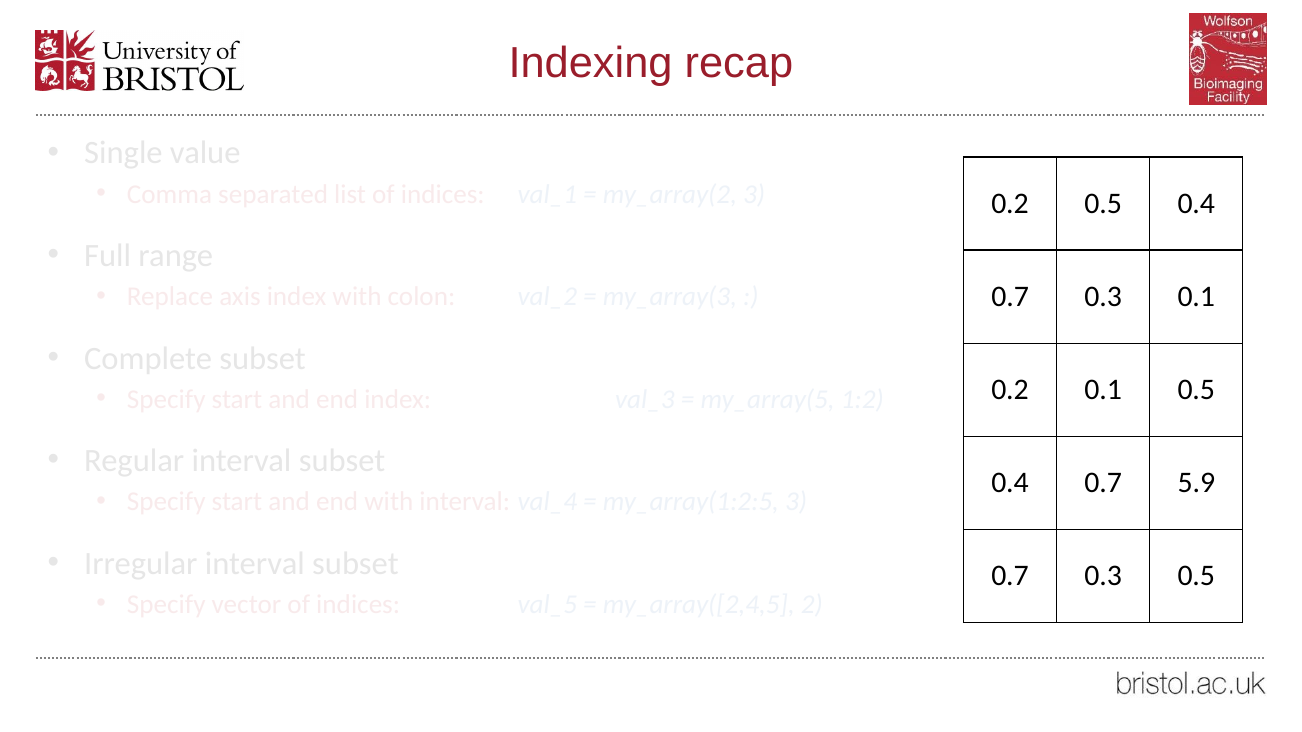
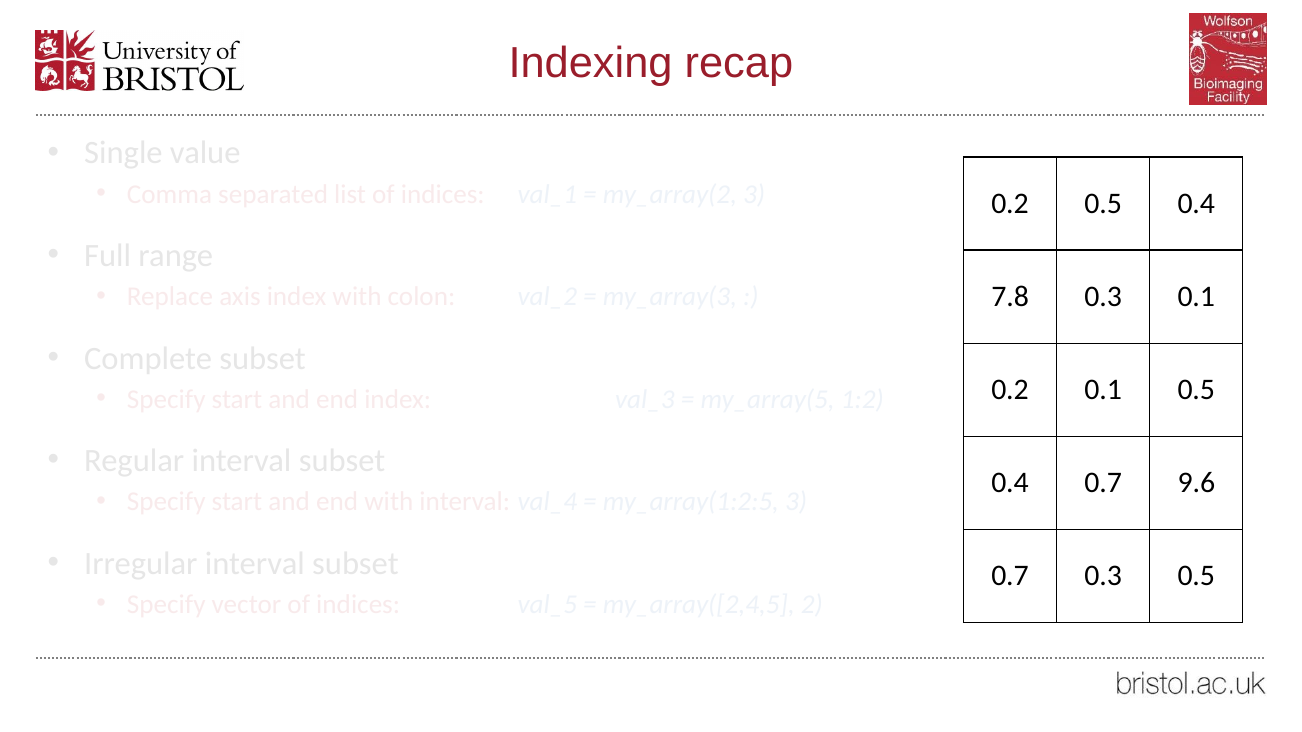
0.7 at (1010, 297): 0.7 -> 7.8
5.9: 5.9 -> 9.6
